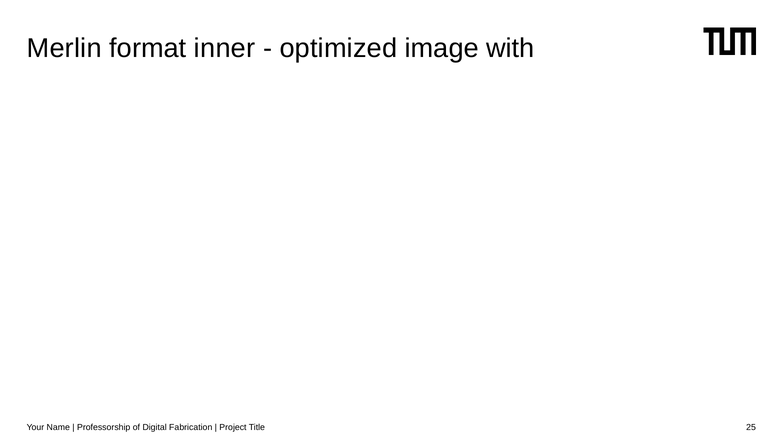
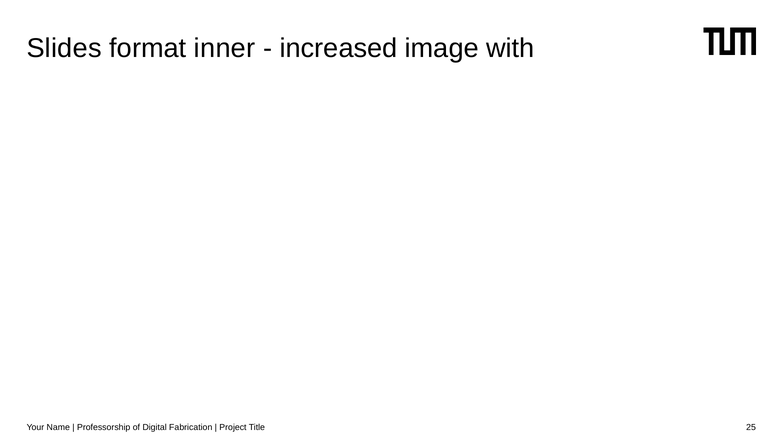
Merlin: Merlin -> Slides
optimized: optimized -> increased
